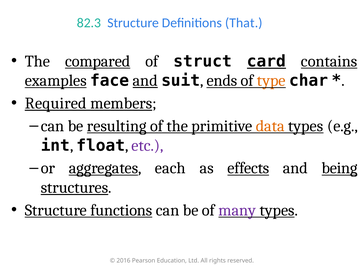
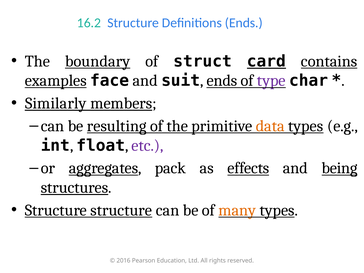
82.3: 82.3 -> 16.2
Definitions That: That -> Ends
compared: compared -> boundary
and at (145, 81) underline: present -> none
type colour: orange -> purple
Required: Required -> Similarly
each: each -> pack
Structure functions: functions -> structure
many colour: purple -> orange
